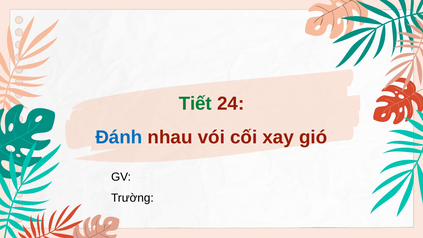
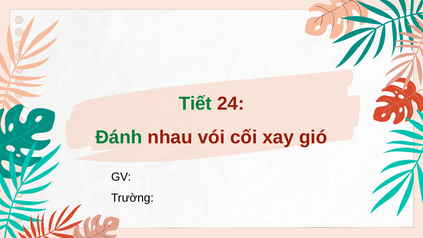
Đánh colour: blue -> green
